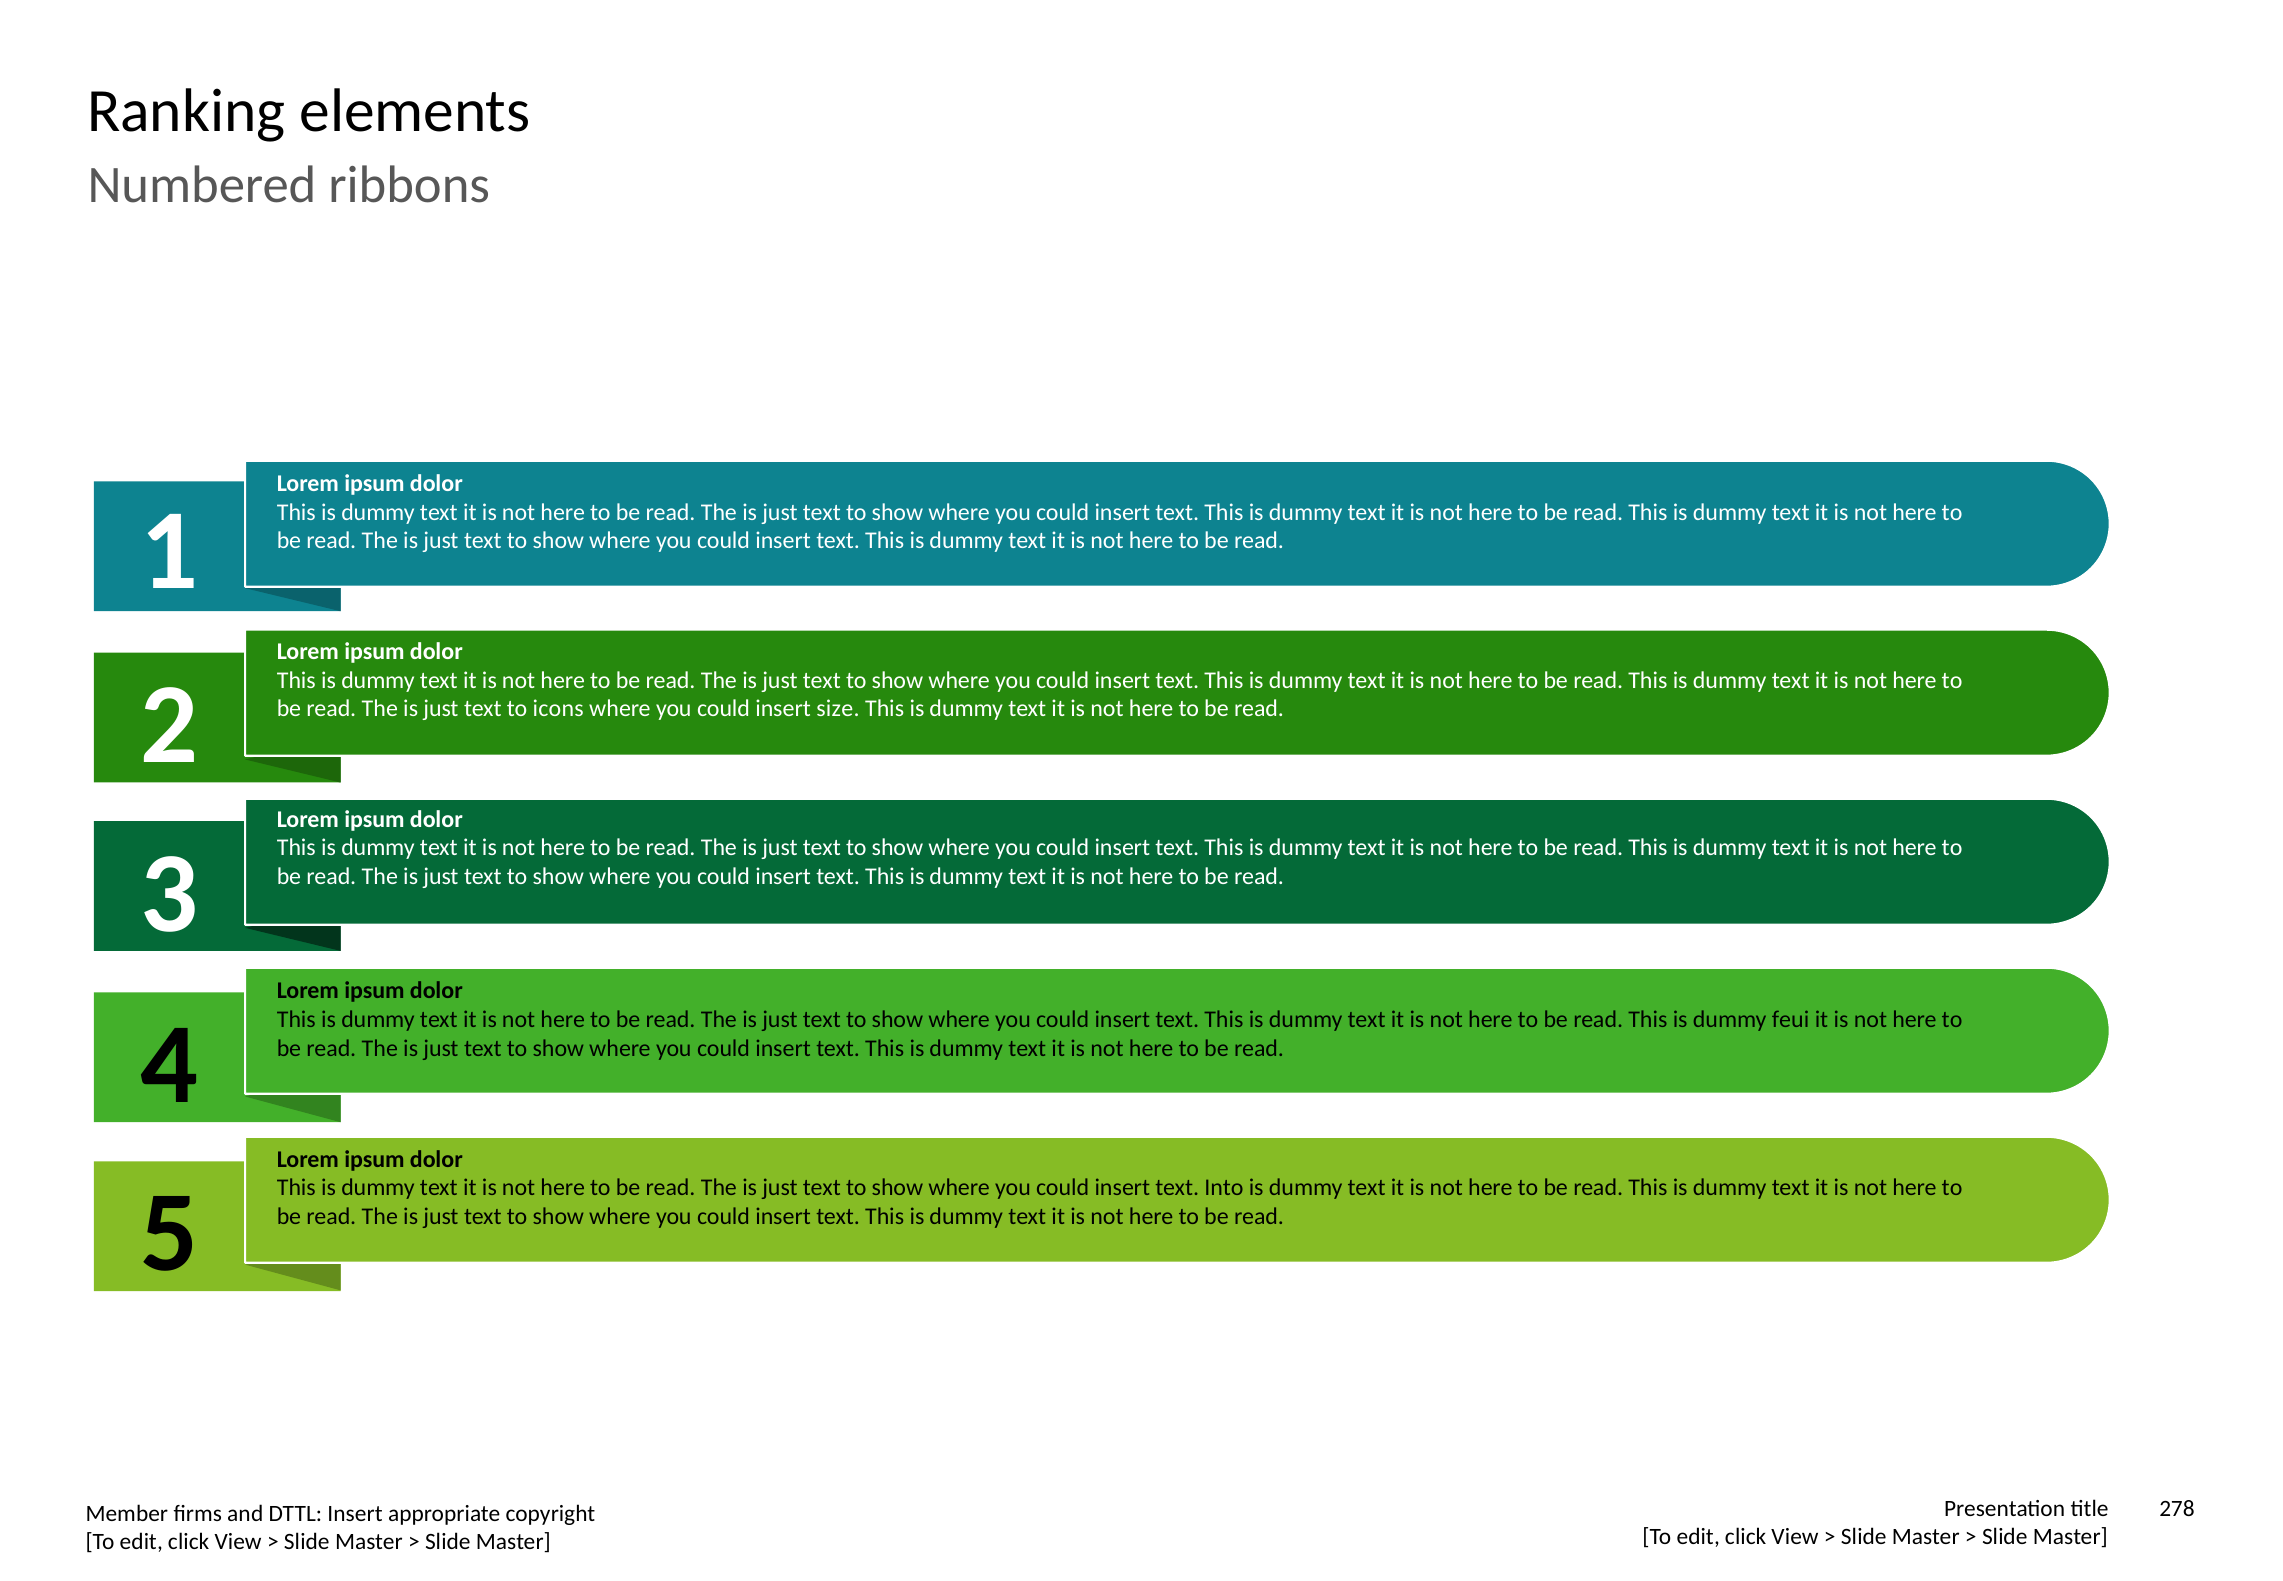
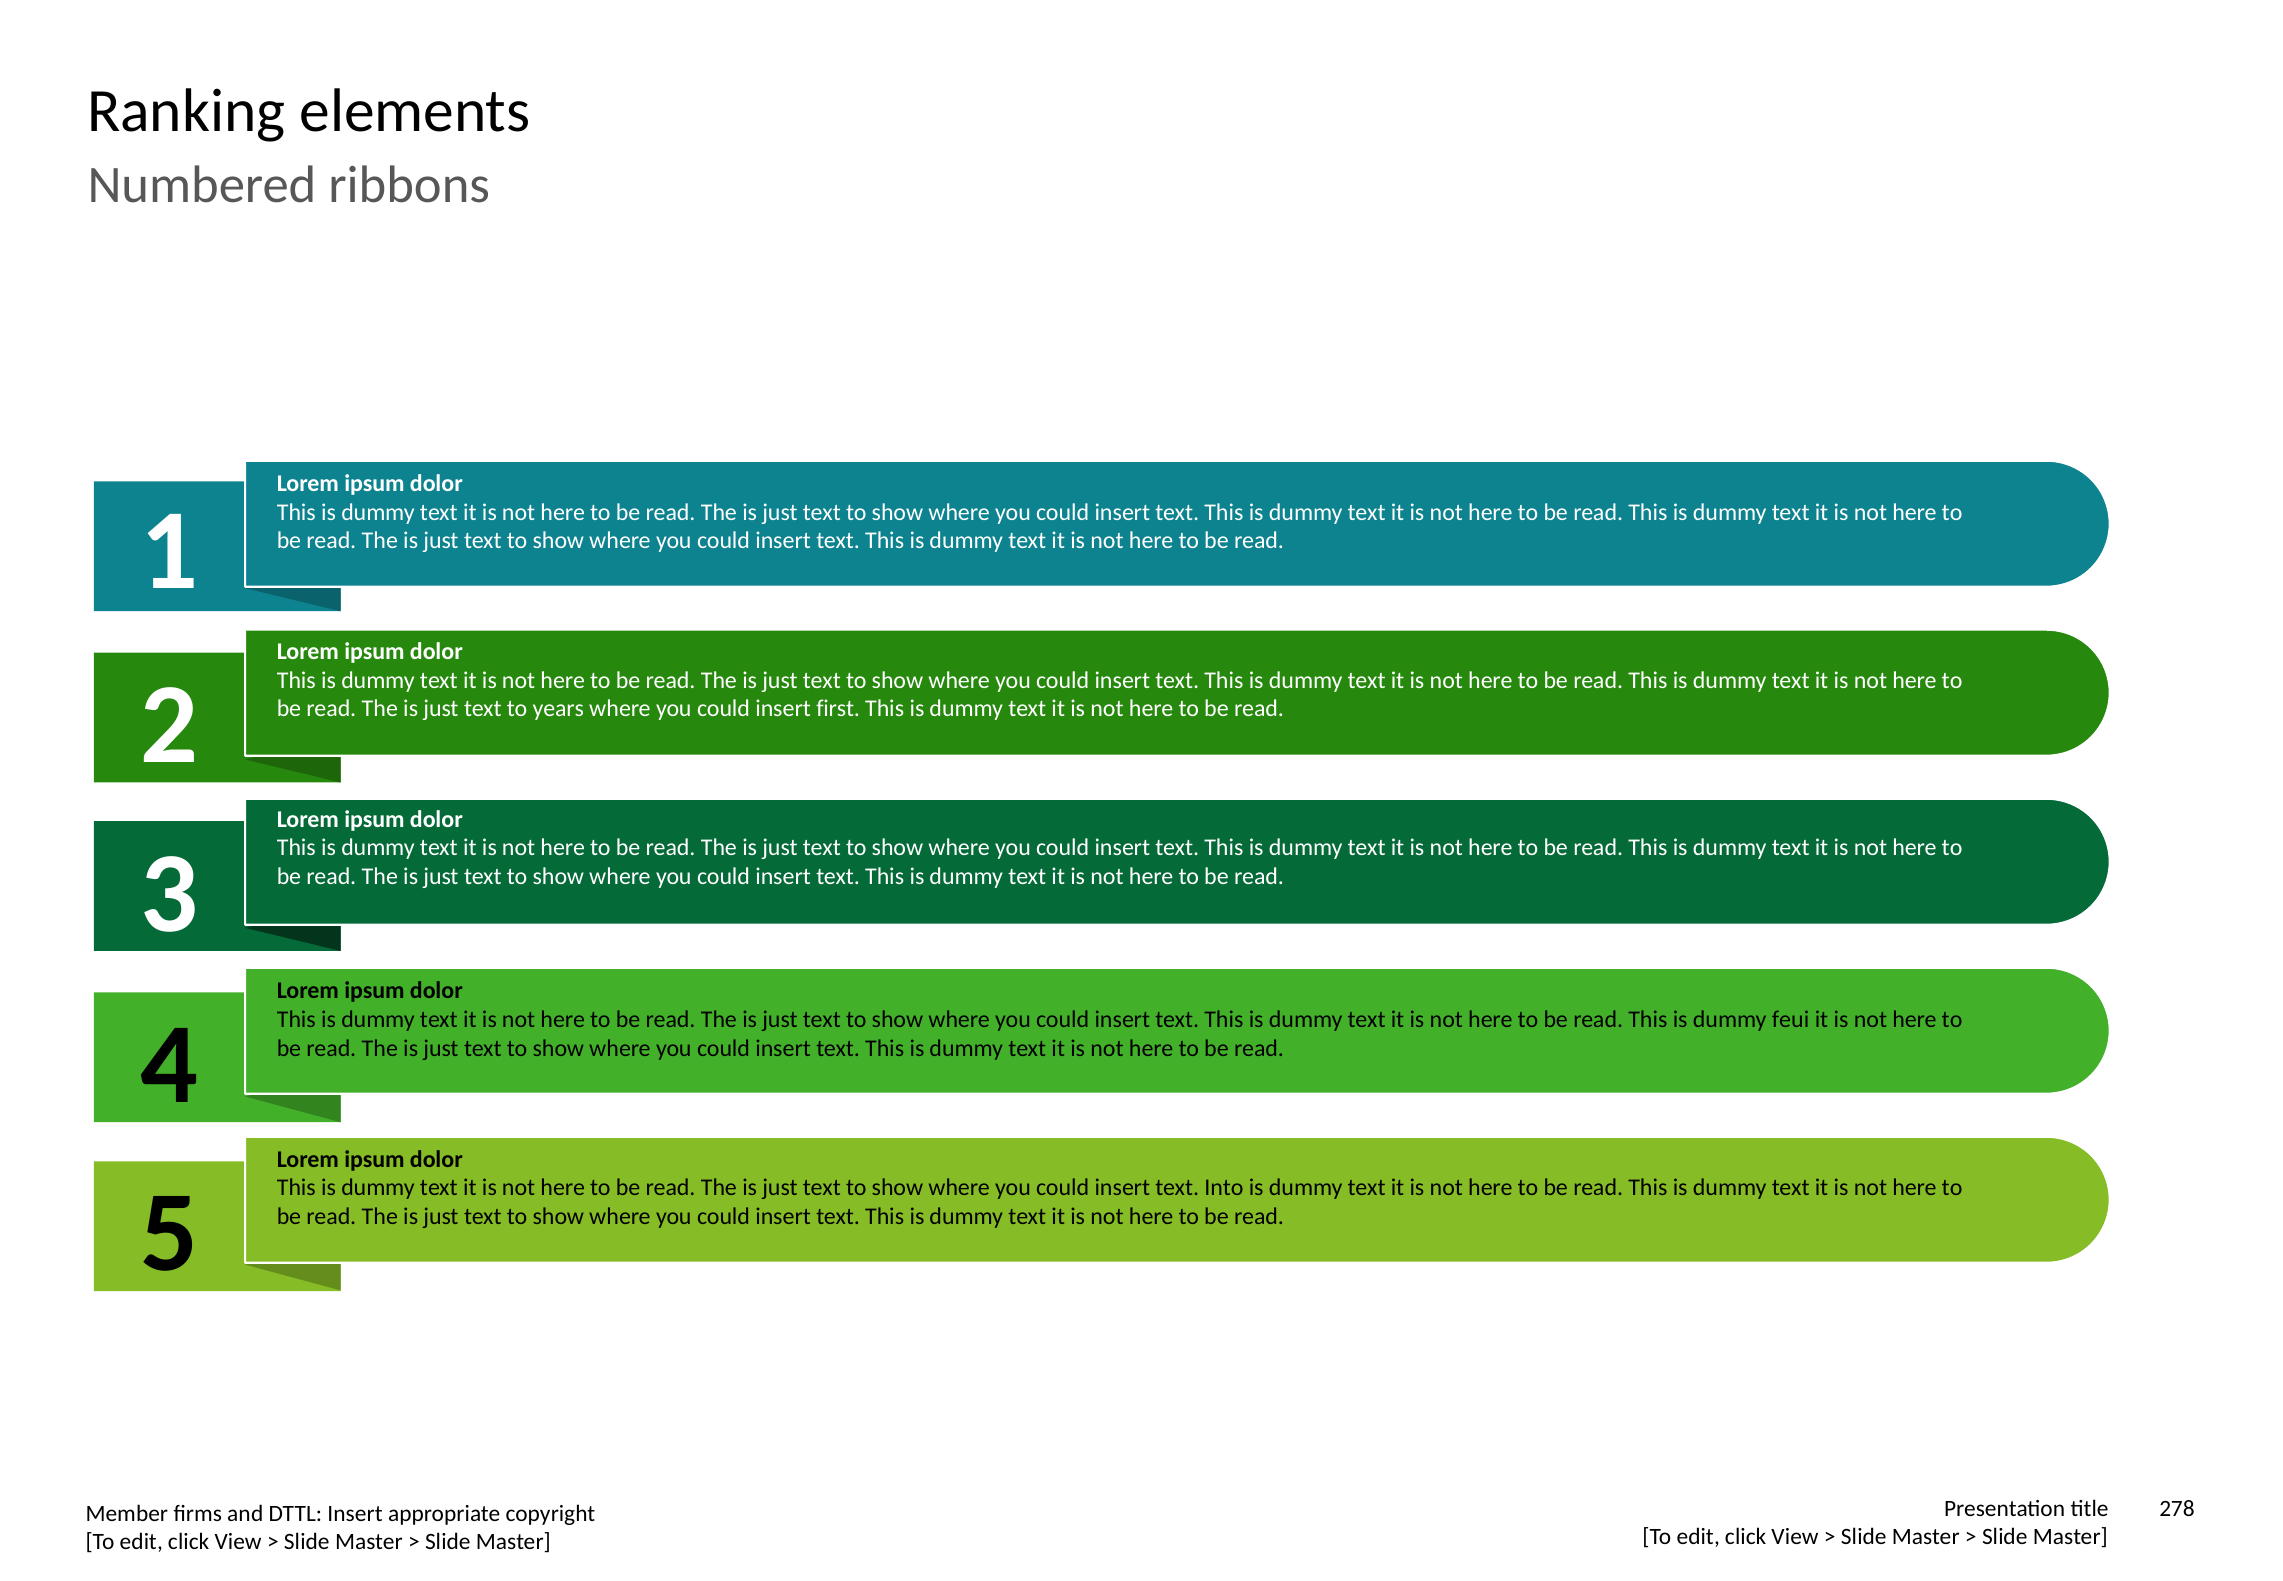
icons: icons -> years
size: size -> first
